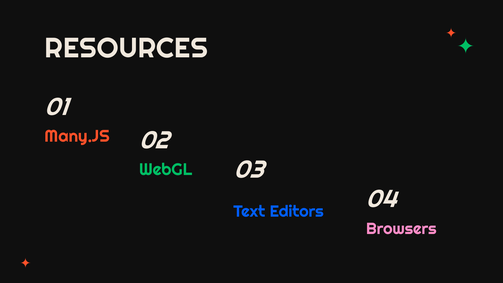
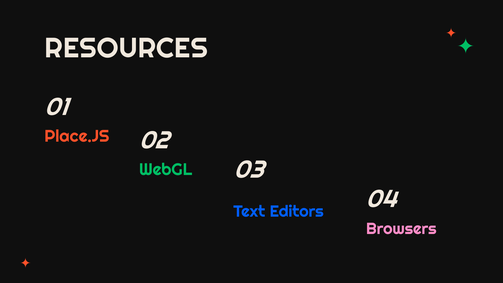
Many.JS: Many.JS -> Place.JS
